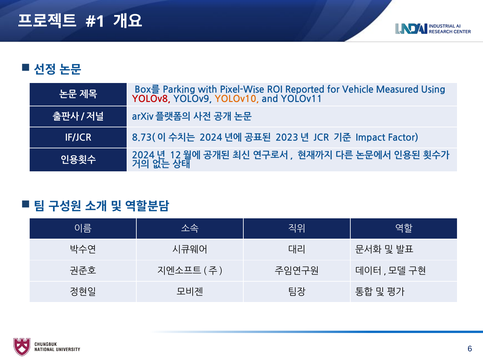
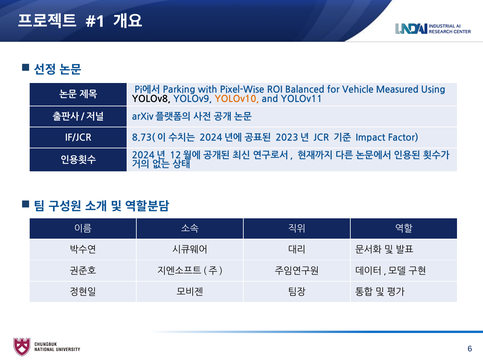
Box를: Box를 -> Pi에서
Reported: Reported -> Balanced
YOLOv8 colour: red -> black
